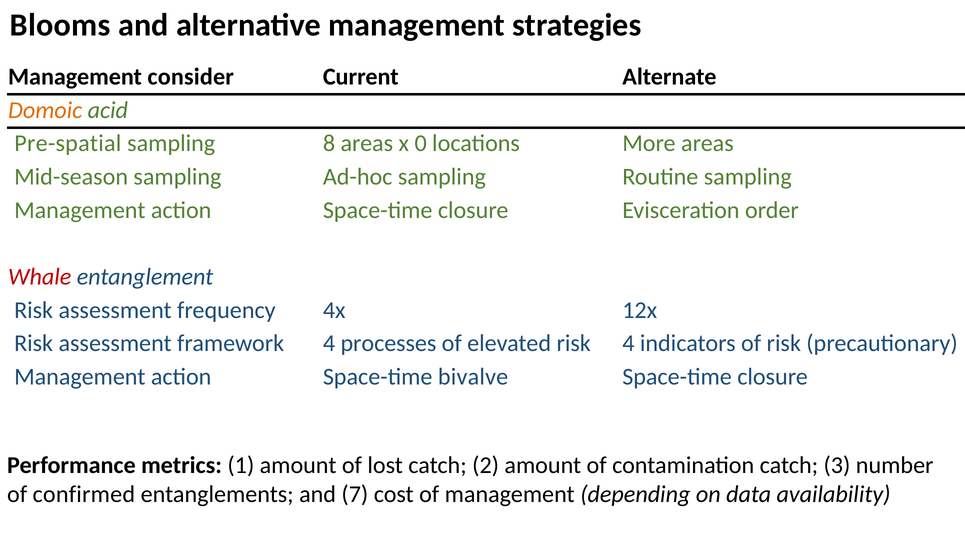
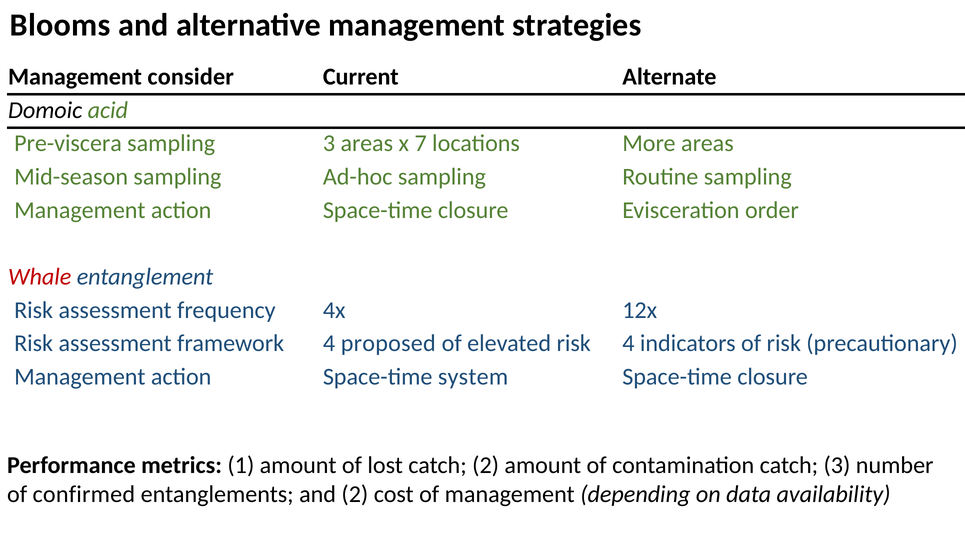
Domoic colour: orange -> black
Pre-spatial: Pre-spatial -> Pre-viscera
sampling 8: 8 -> 3
0: 0 -> 7
processes: processes -> proposed
bivalve: bivalve -> system
and 7: 7 -> 2
